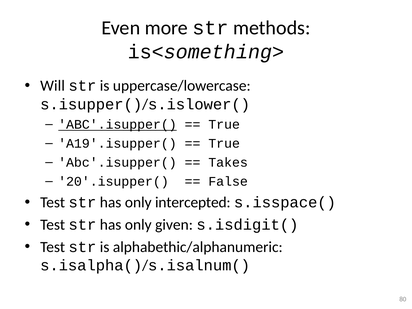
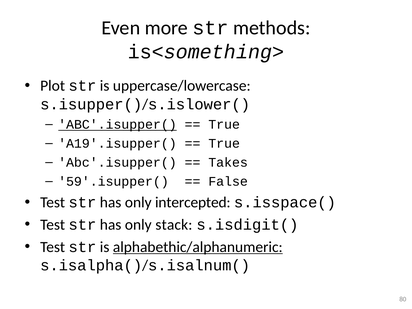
Will: Will -> Plot
20'.isupper(: 20'.isupper( -> 59'.isupper(
given: given -> stack
alphabethic/alphanumeric underline: none -> present
